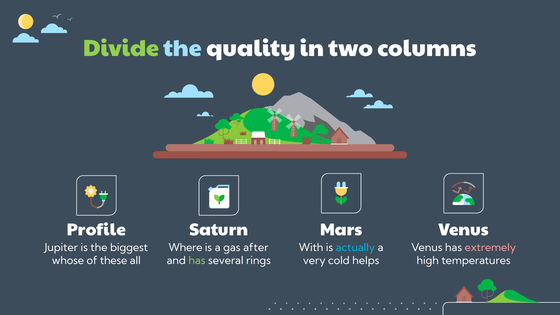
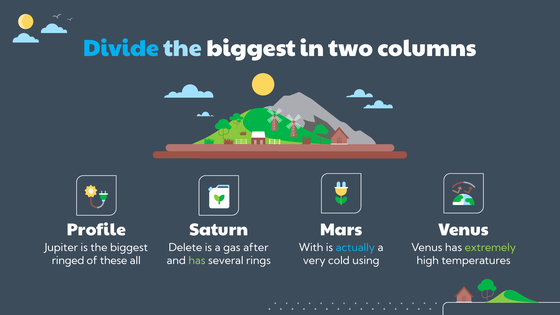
Divide colour: light green -> light blue
quality at (251, 48): quality -> biggest
Where: Where -> Delete
extremely colour: pink -> light green
whose: whose -> ringed
helps: helps -> using
